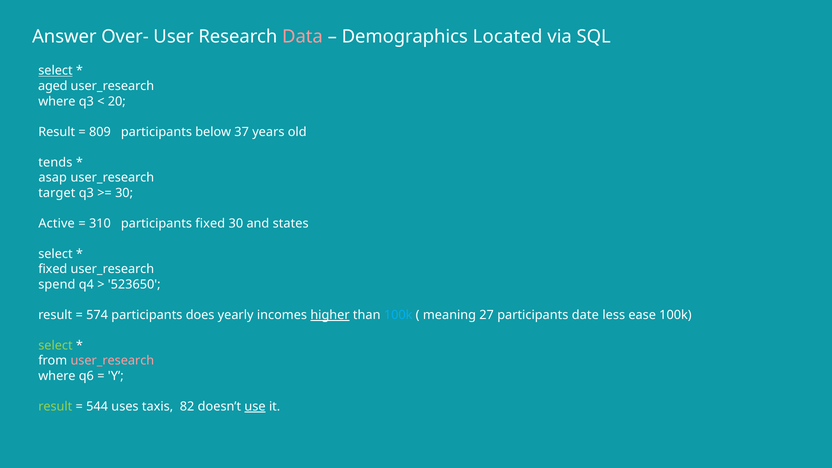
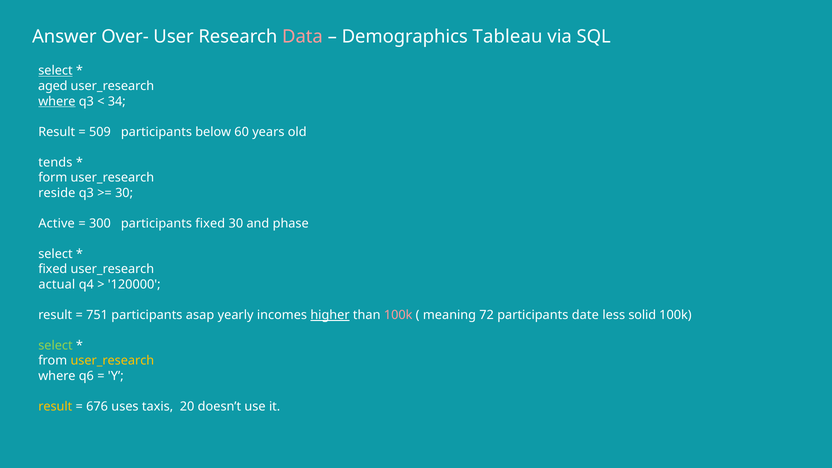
Located: Located -> Tableau
where at (57, 101) underline: none -> present
20: 20 -> 34
809: 809 -> 509
37: 37 -> 60
asap: asap -> form
target: target -> reside
310: 310 -> 300
states: states -> phase
spend: spend -> actual
523650: 523650 -> 120000
574: 574 -> 751
does: does -> asap
100k at (398, 315) colour: light blue -> pink
27: 27 -> 72
ease: ease -> solid
user_research at (112, 361) colour: pink -> yellow
result at (55, 407) colour: light green -> yellow
544: 544 -> 676
82: 82 -> 20
use underline: present -> none
